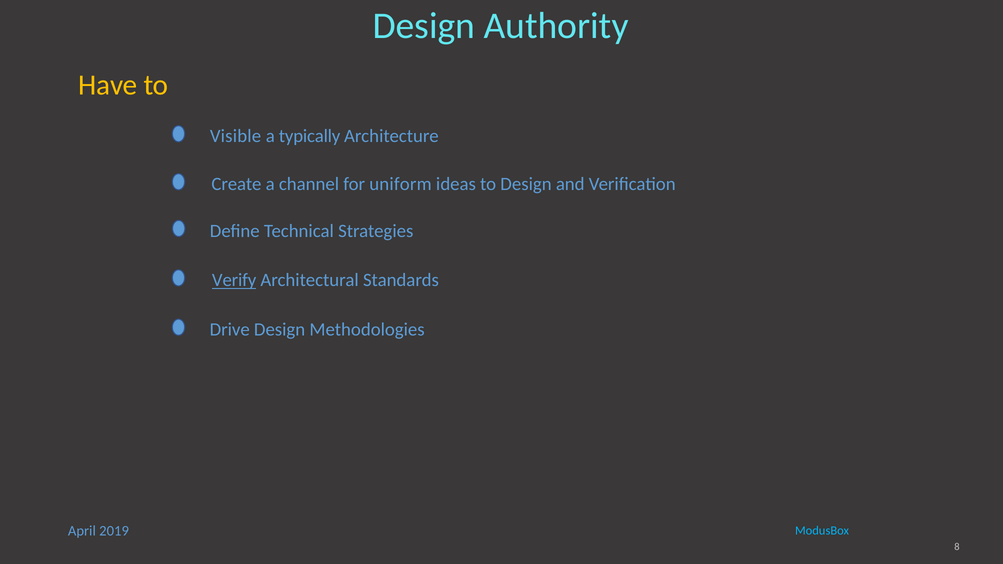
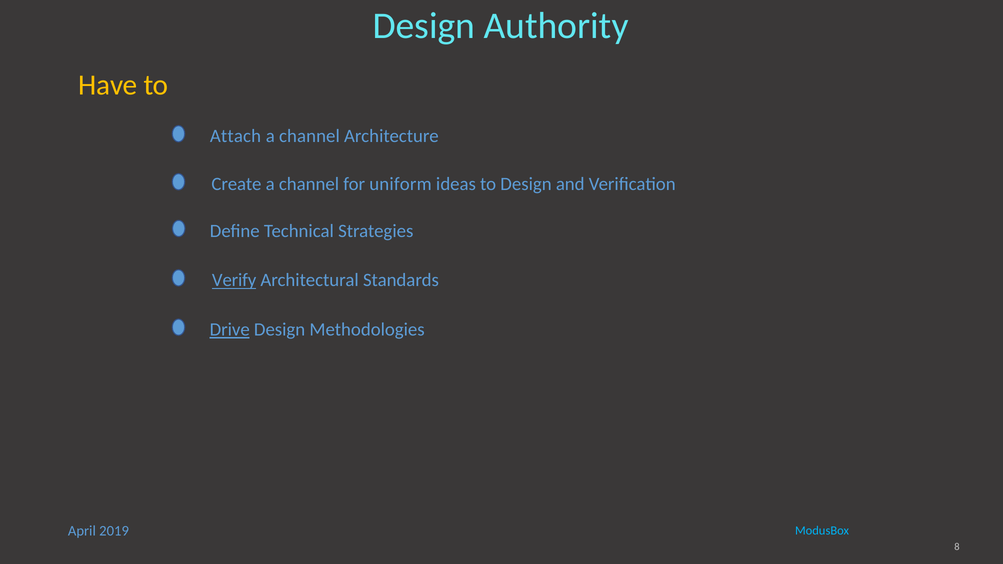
Visible: Visible -> Attach
typically at (310, 136): typically -> channel
Drive underline: none -> present
